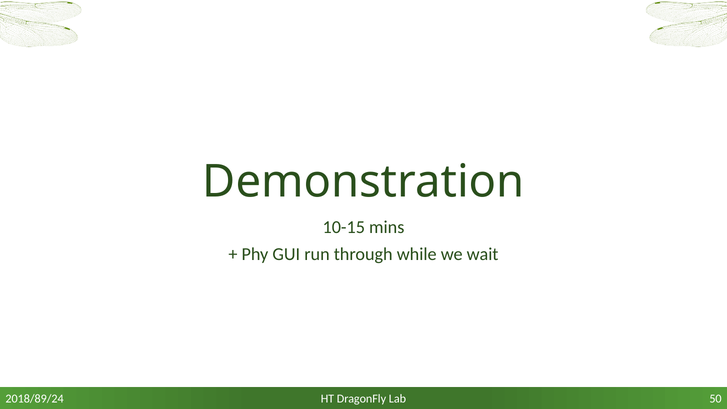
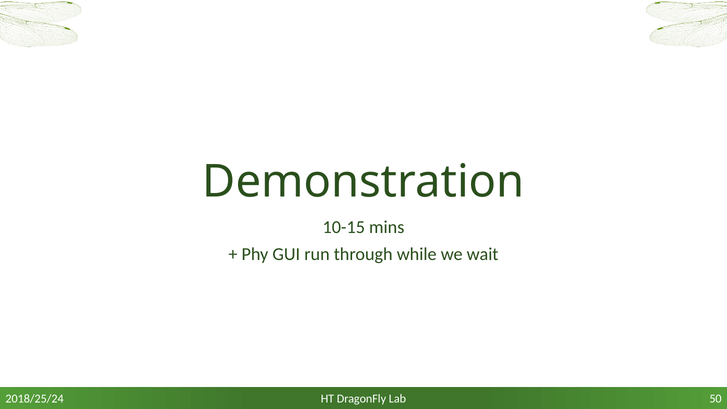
2018/89/24: 2018/89/24 -> 2018/25/24
